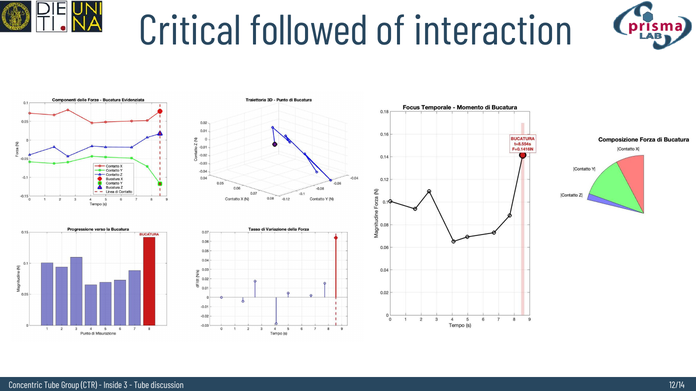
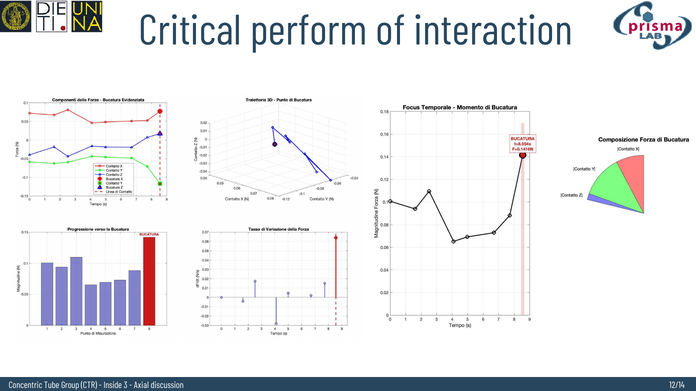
followed: followed -> perform
Tube at (141, 386): Tube -> Axial
